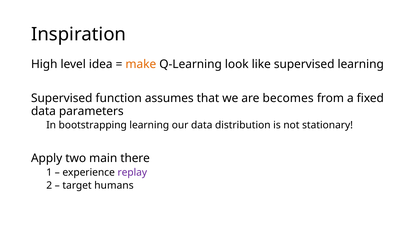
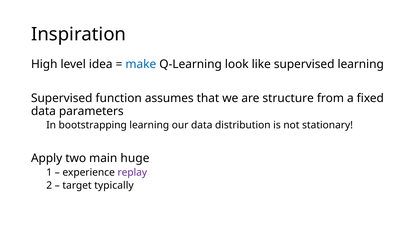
make colour: orange -> blue
becomes: becomes -> structure
there: there -> huge
humans: humans -> typically
